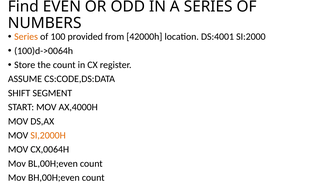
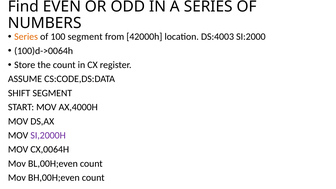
100 provided: provided -> segment
DS:4001: DS:4001 -> DS:4003
SI,2000H colour: orange -> purple
